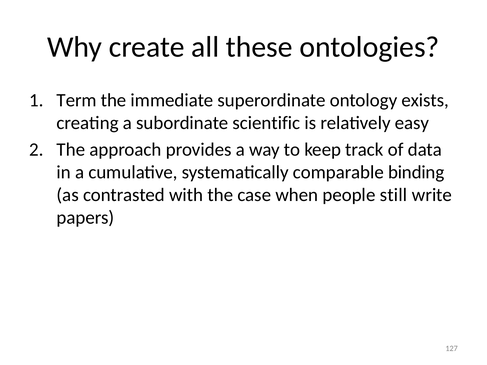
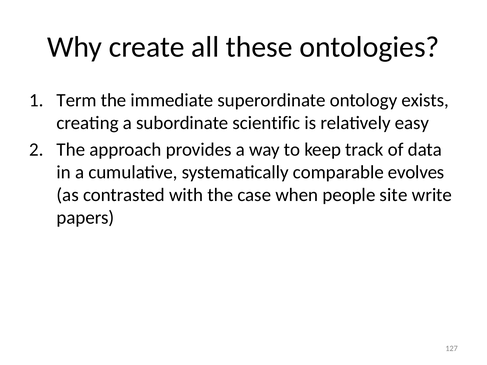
binding: binding -> evolves
still: still -> site
